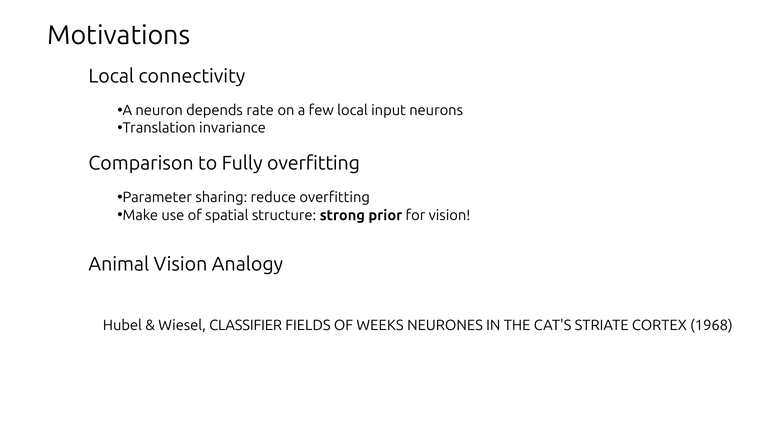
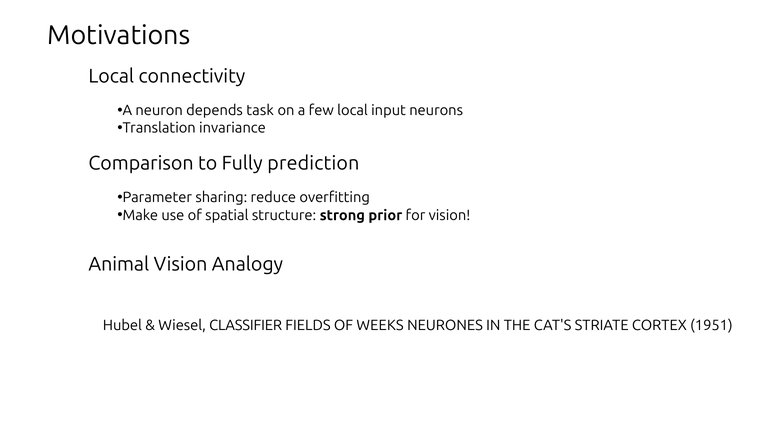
rate: rate -> task
Fully overfitting: overfitting -> prediction
1968: 1968 -> 1951
